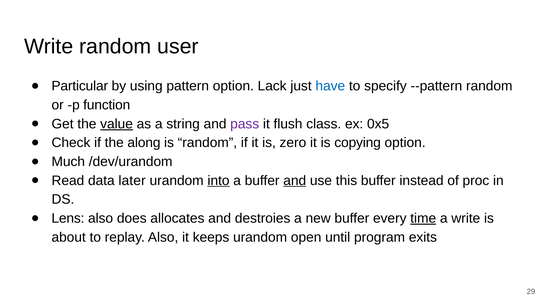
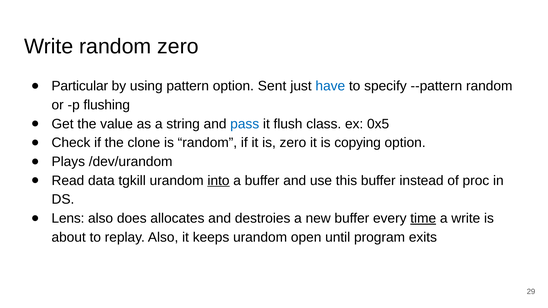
random user: user -> zero
Lack: Lack -> Sent
function: function -> flushing
value underline: present -> none
pass colour: purple -> blue
along: along -> clone
Much: Much -> Plays
later: later -> tgkill
and at (295, 181) underline: present -> none
